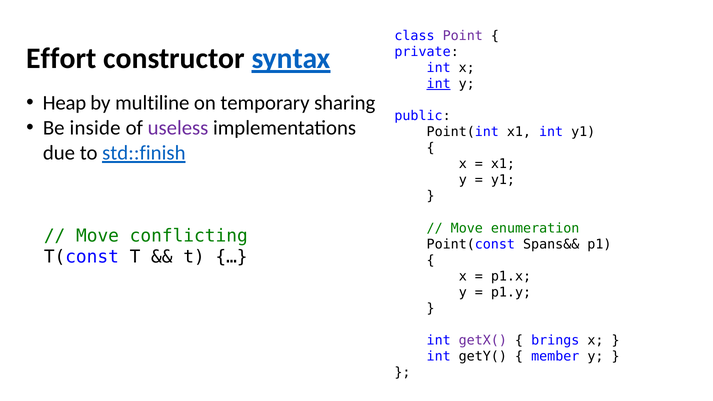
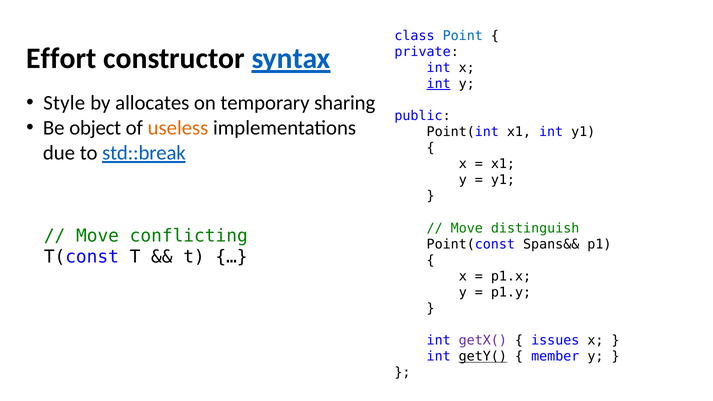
Point colour: purple -> blue
Heap: Heap -> Style
multiline: multiline -> allocates
inside: inside -> object
useless colour: purple -> orange
std::finish: std::finish -> std::break
enumeration: enumeration -> distinguish
brings: brings -> issues
getY( underline: none -> present
